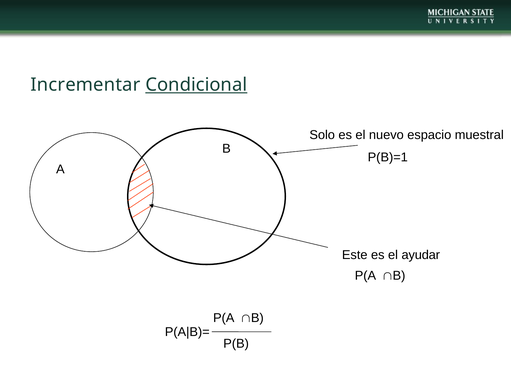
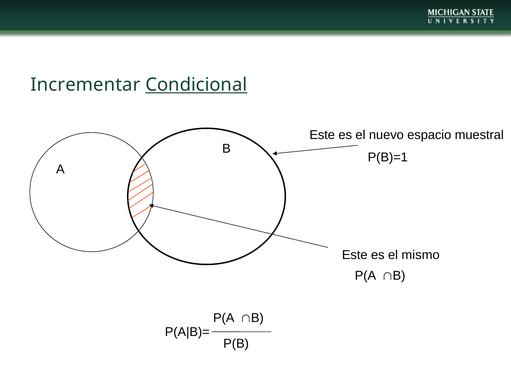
Solo at (322, 135): Solo -> Este
ayudar: ayudar -> mismo
